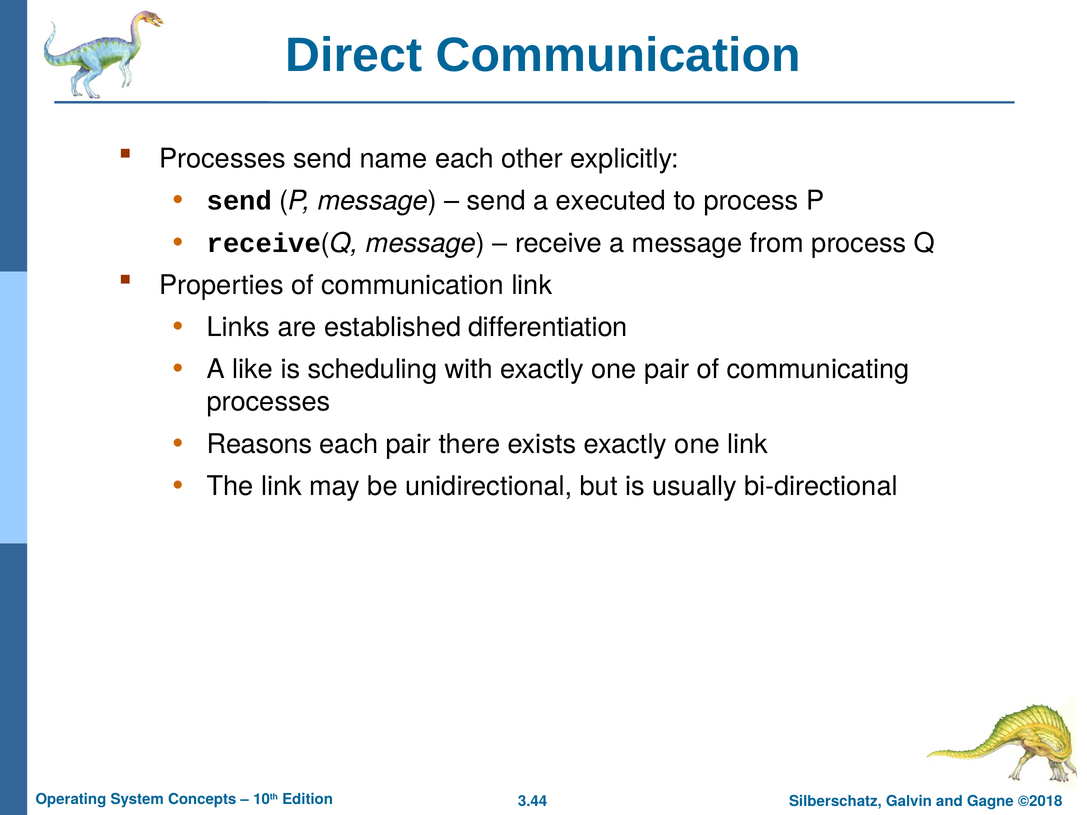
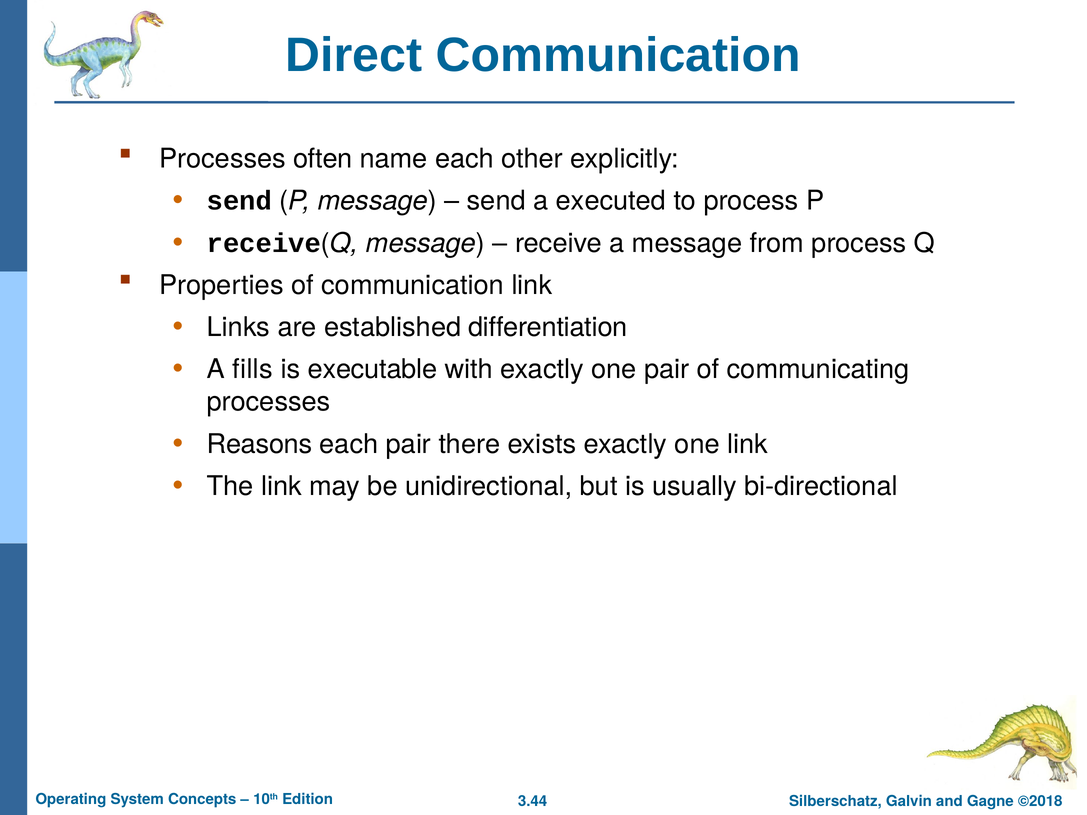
Processes send: send -> often
like: like -> fills
scheduling: scheduling -> executable
